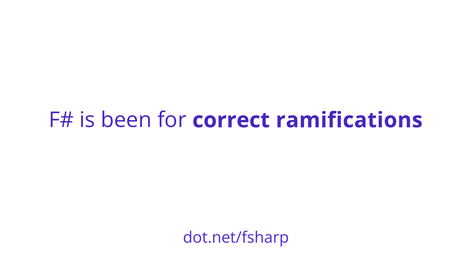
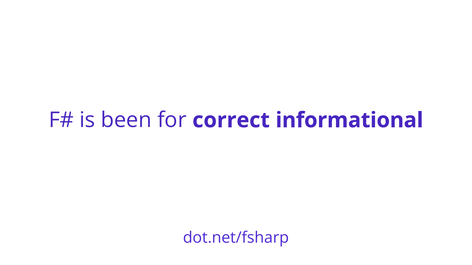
ramifications: ramifications -> informational
